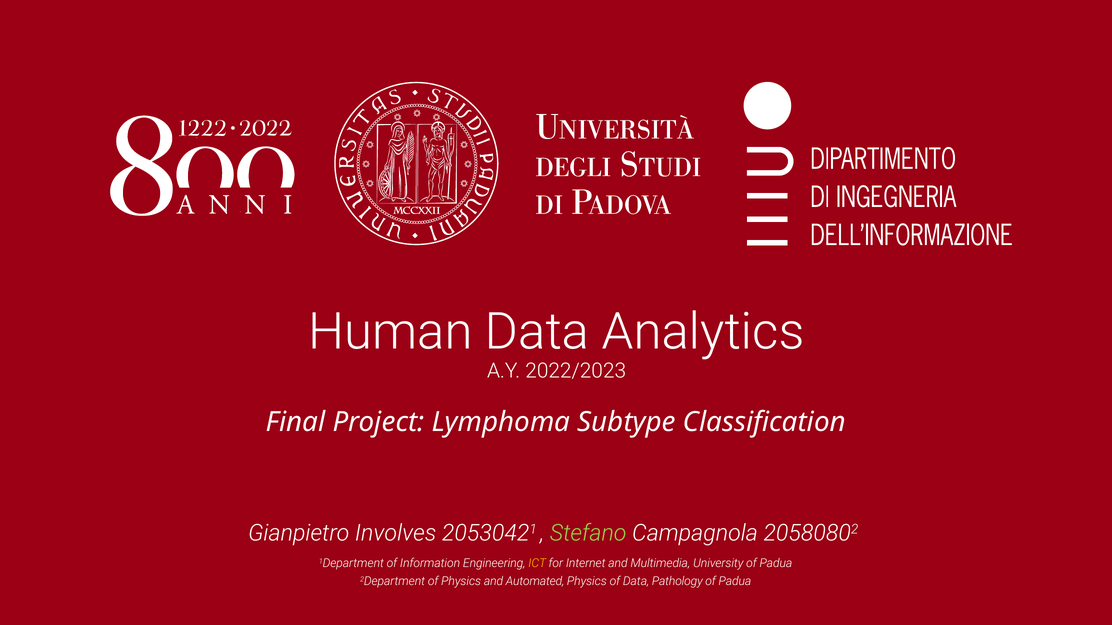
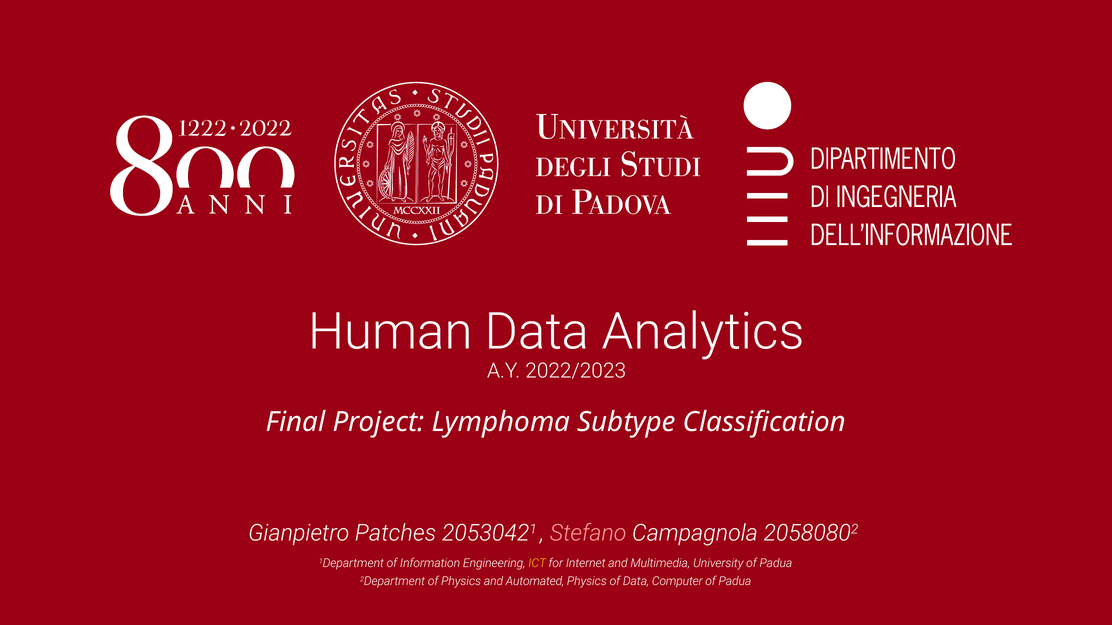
Involves: Involves -> Patches
Stefano colour: light green -> pink
Pathology: Pathology -> Computer
